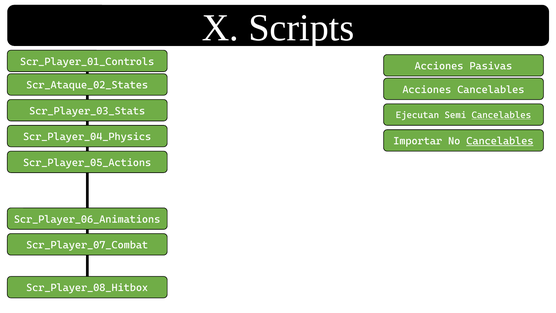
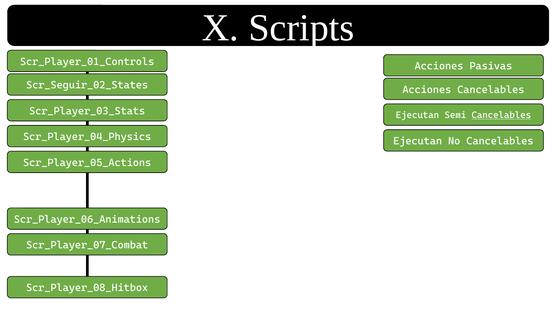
Scr_Ataque_02_States: Scr_Ataque_02_States -> Scr_Seguir_02_States
Importar at (418, 141): Importar -> Ejecutan
Cancelables at (500, 141) underline: present -> none
